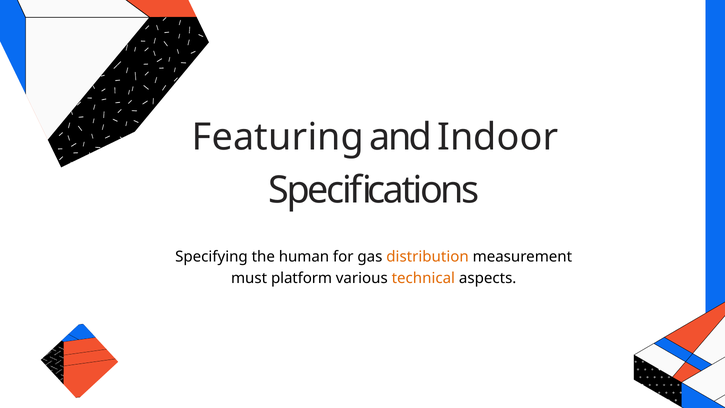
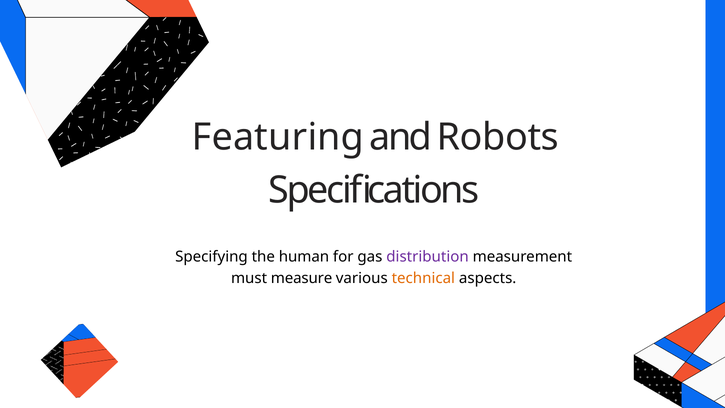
Indoor: Indoor -> Robots
distribution colour: orange -> purple
platform: platform -> measure
